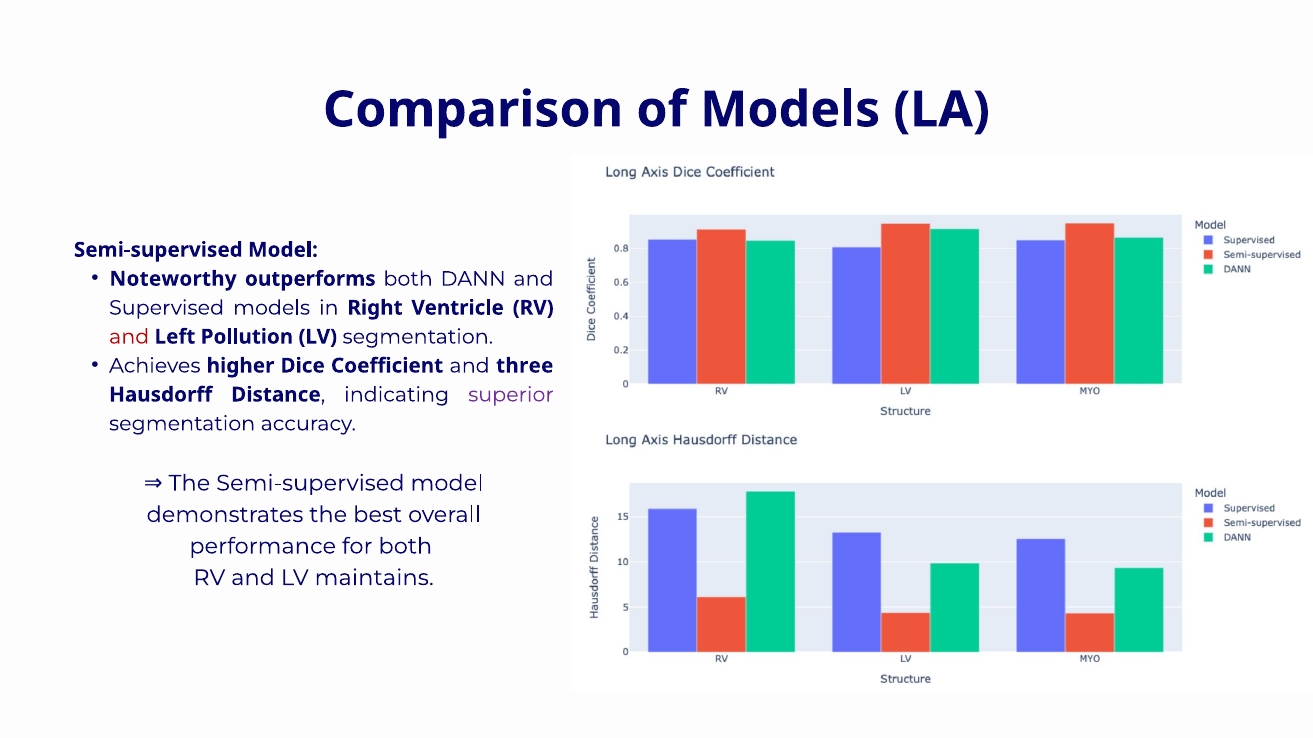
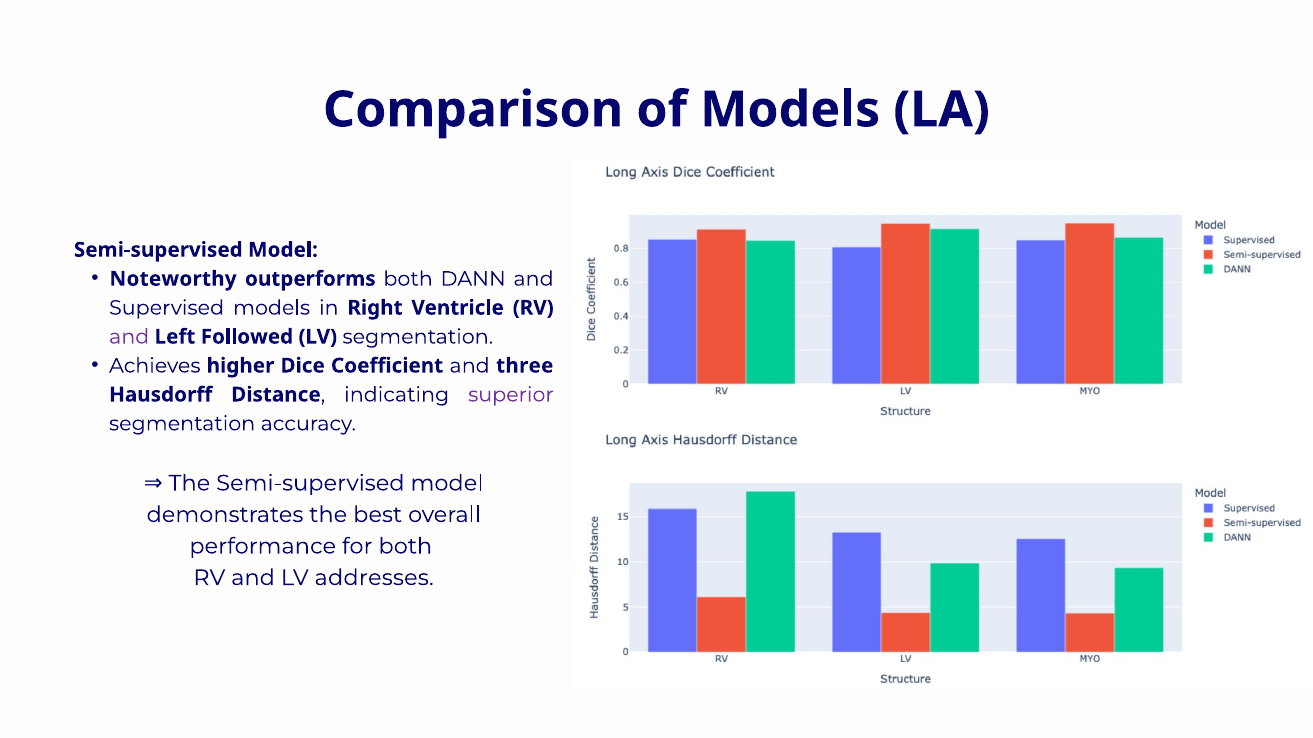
and at (129, 337) colour: red -> purple
Pollution: Pollution -> Followed
maintains: maintains -> addresses
